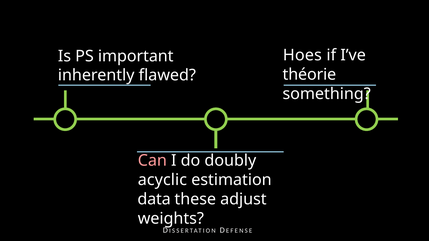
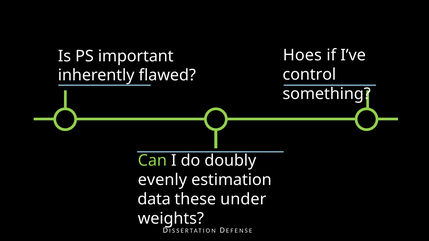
théorie: théorie -> control
Can colour: pink -> light green
acyclic: acyclic -> evenly
adjust: adjust -> under
